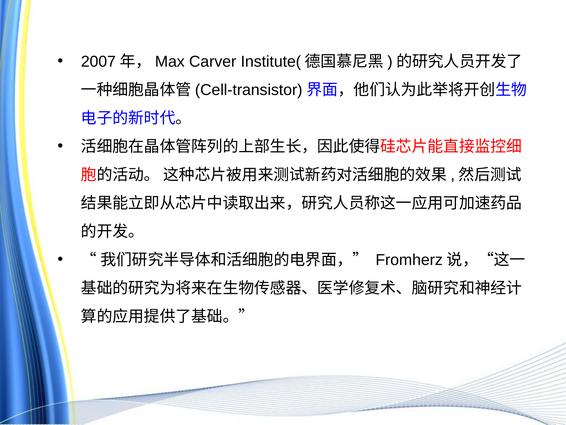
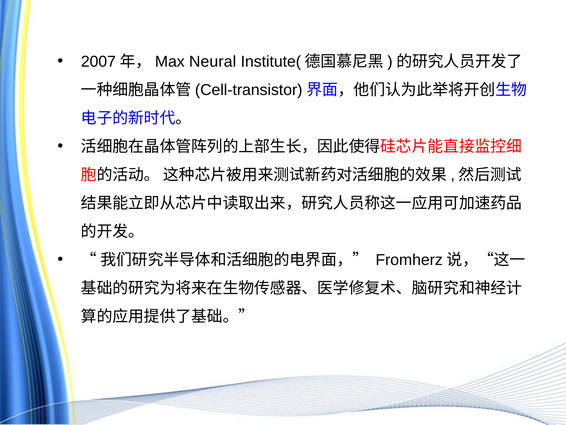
Carver: Carver -> Neural
